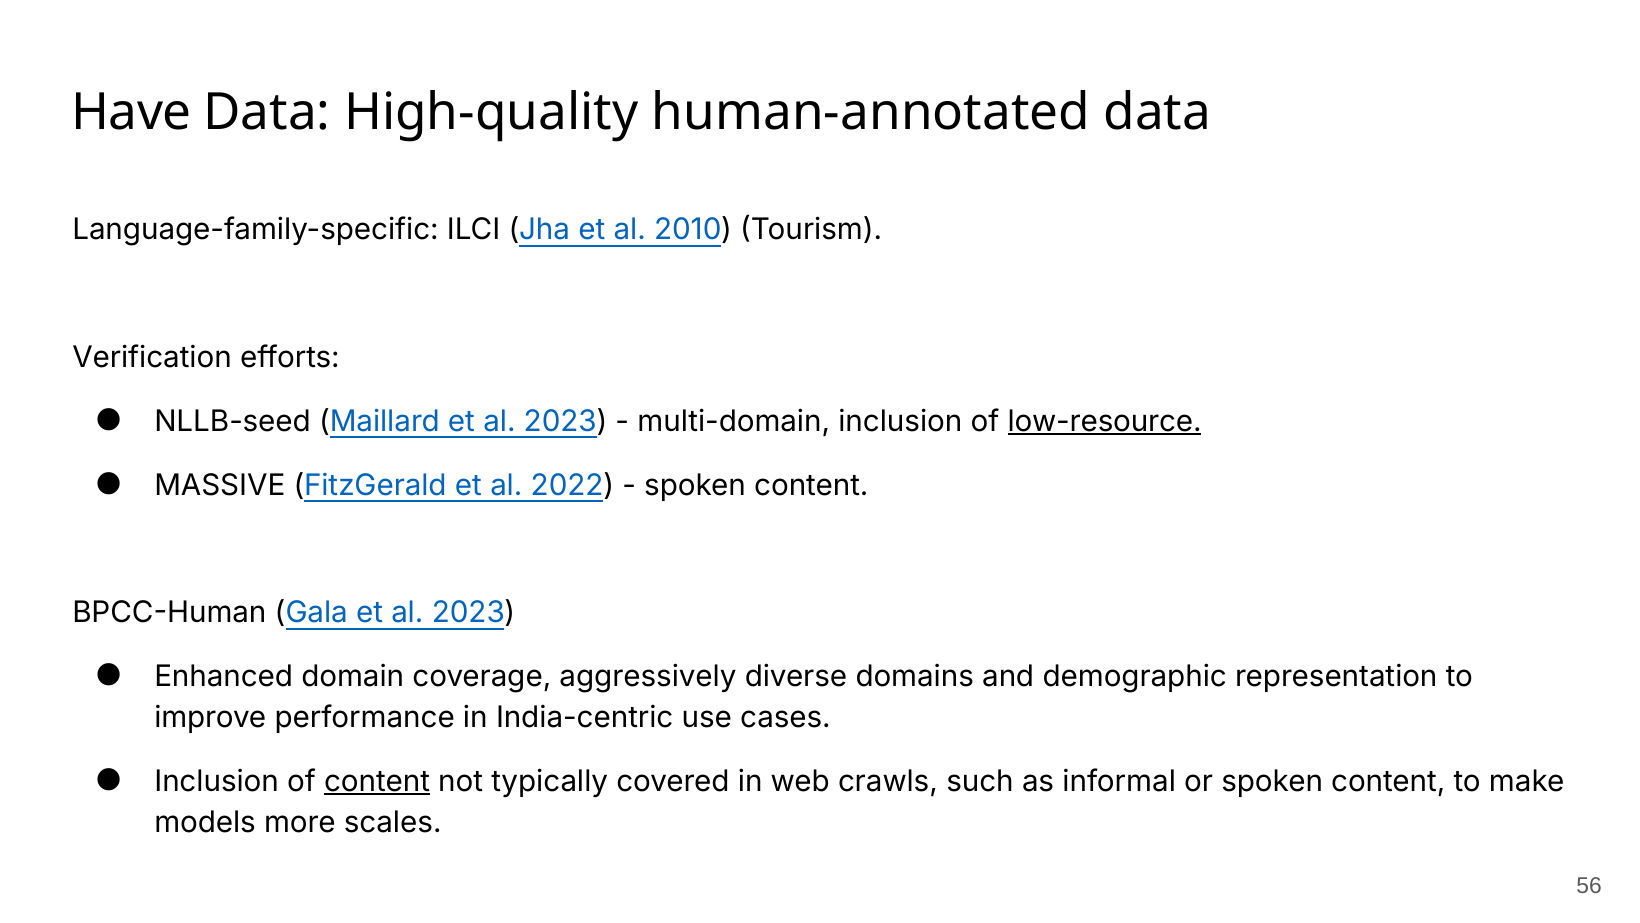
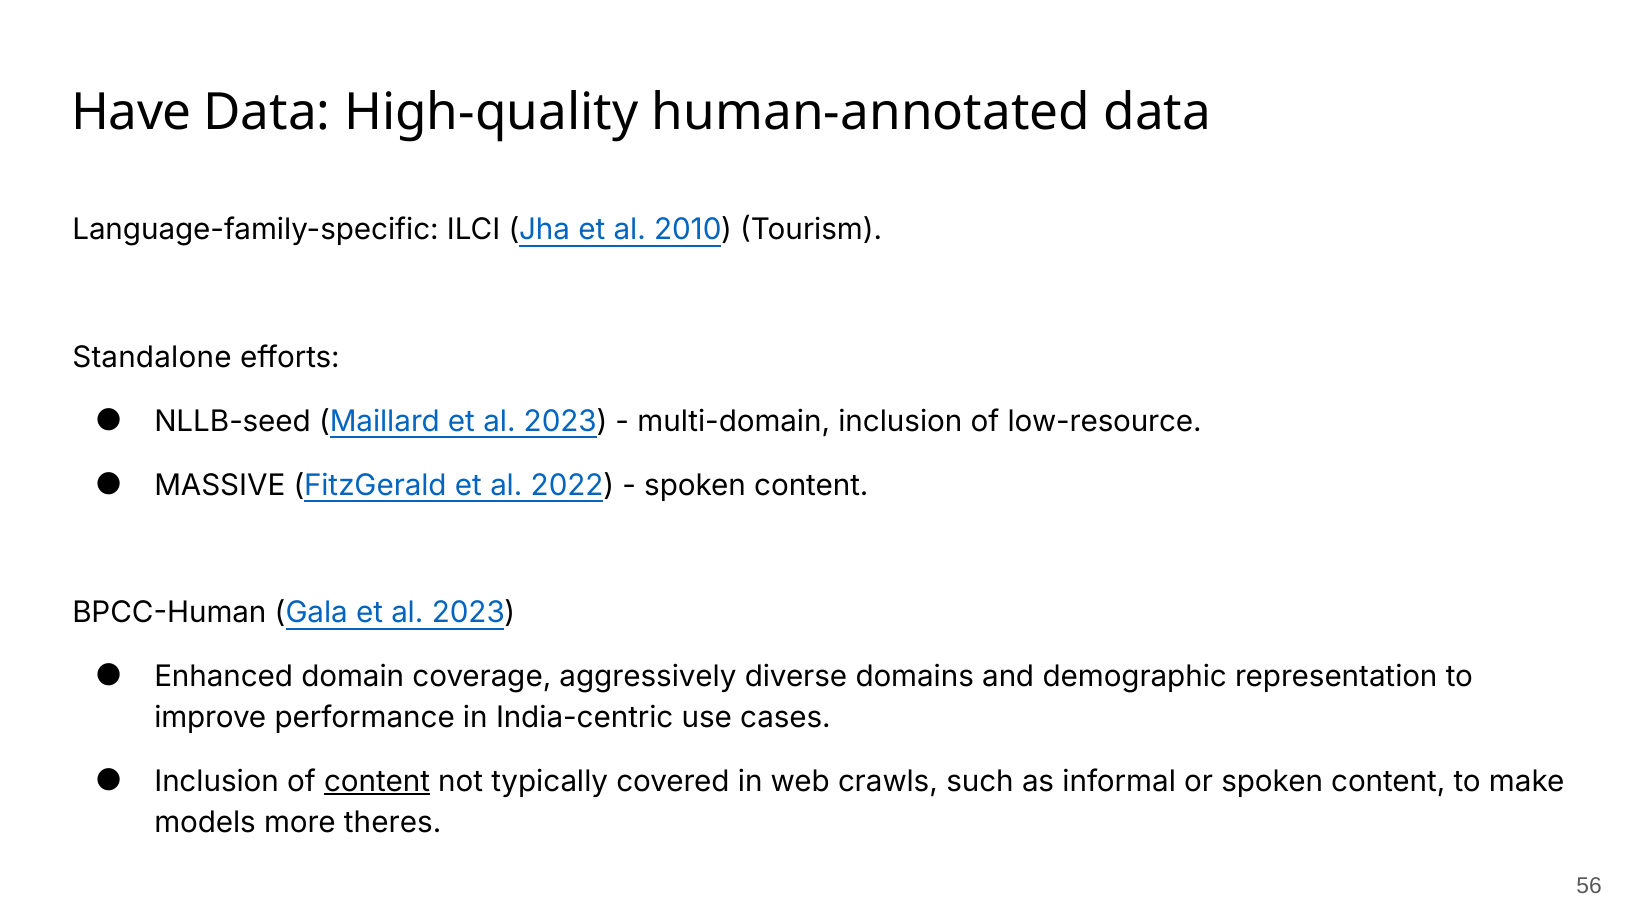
Verification: Verification -> Standalone
low-resource underline: present -> none
scales: scales -> theres
